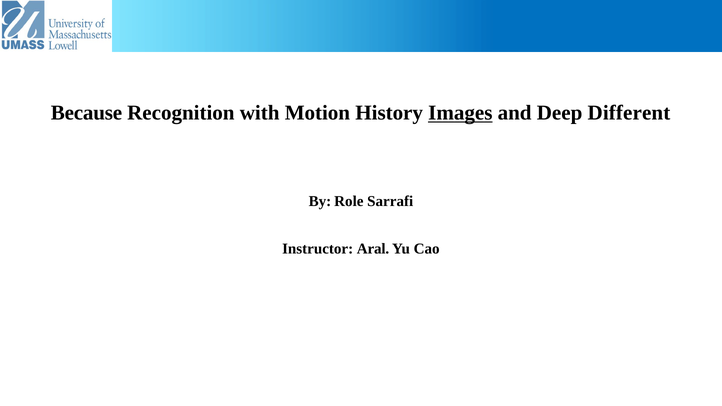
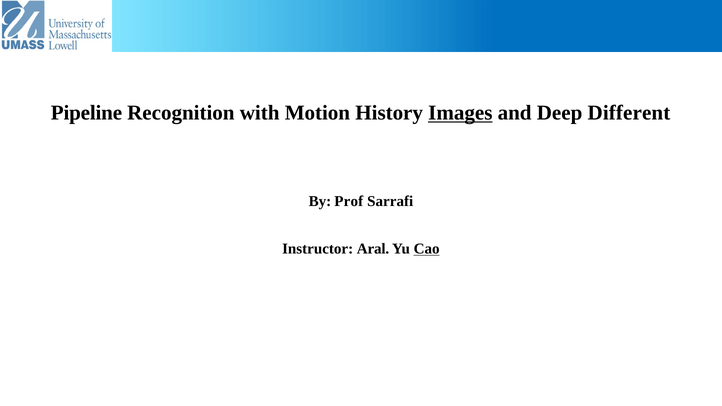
Because: Because -> Pipeline
Role: Role -> Prof
Cao underline: none -> present
